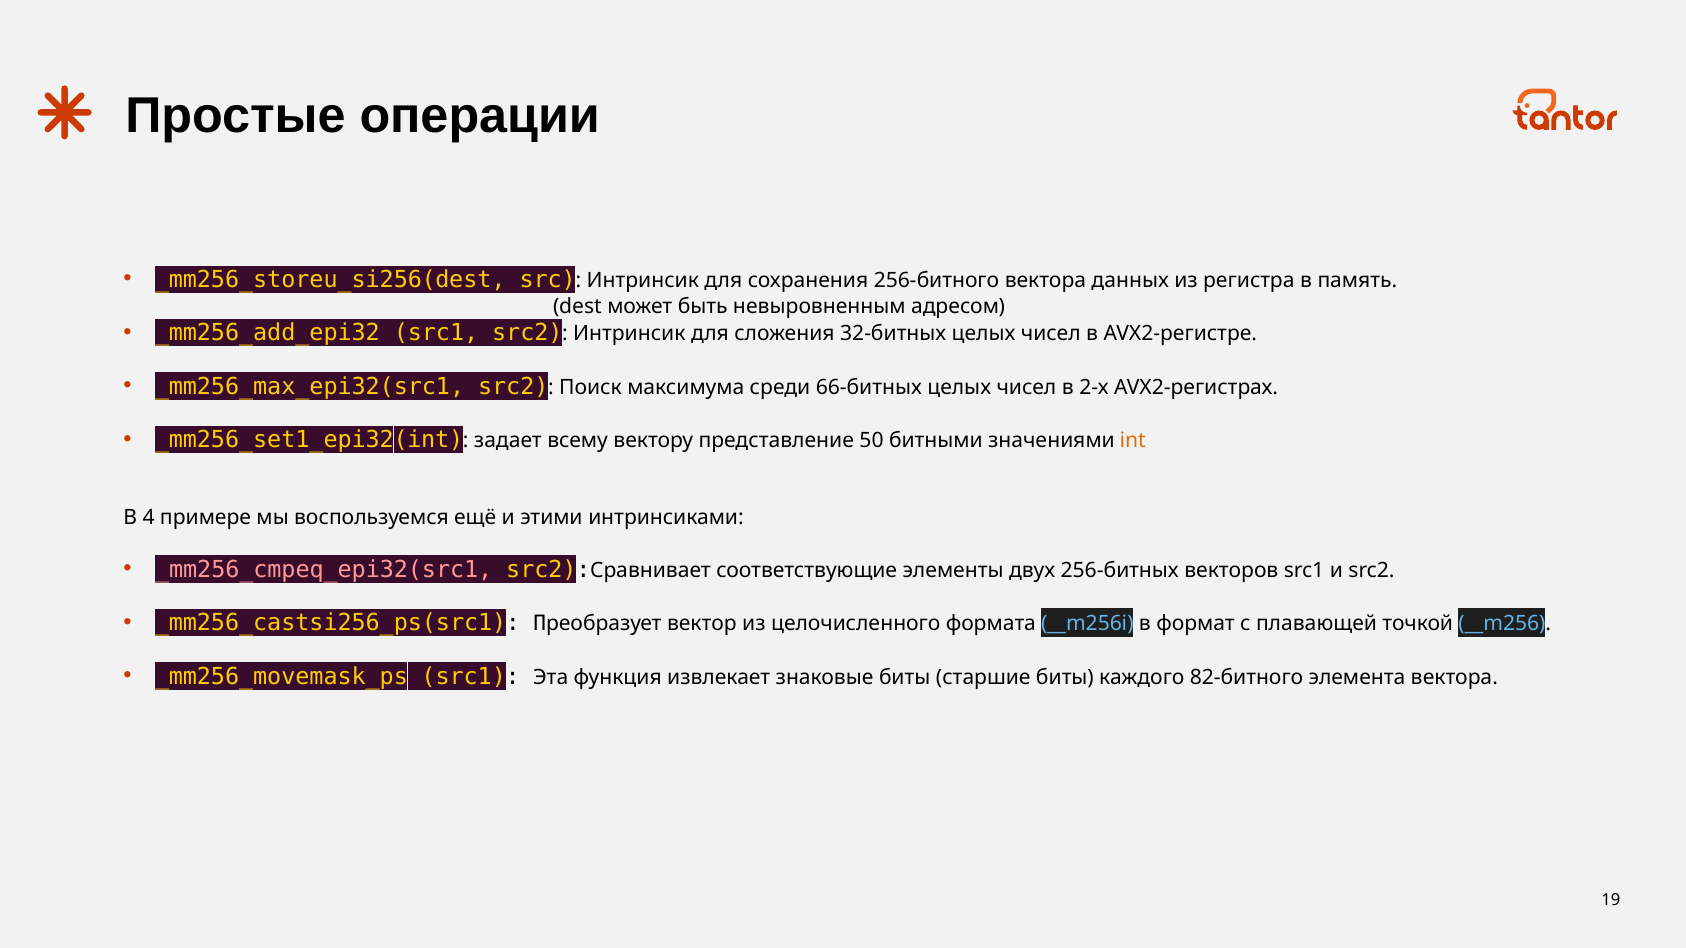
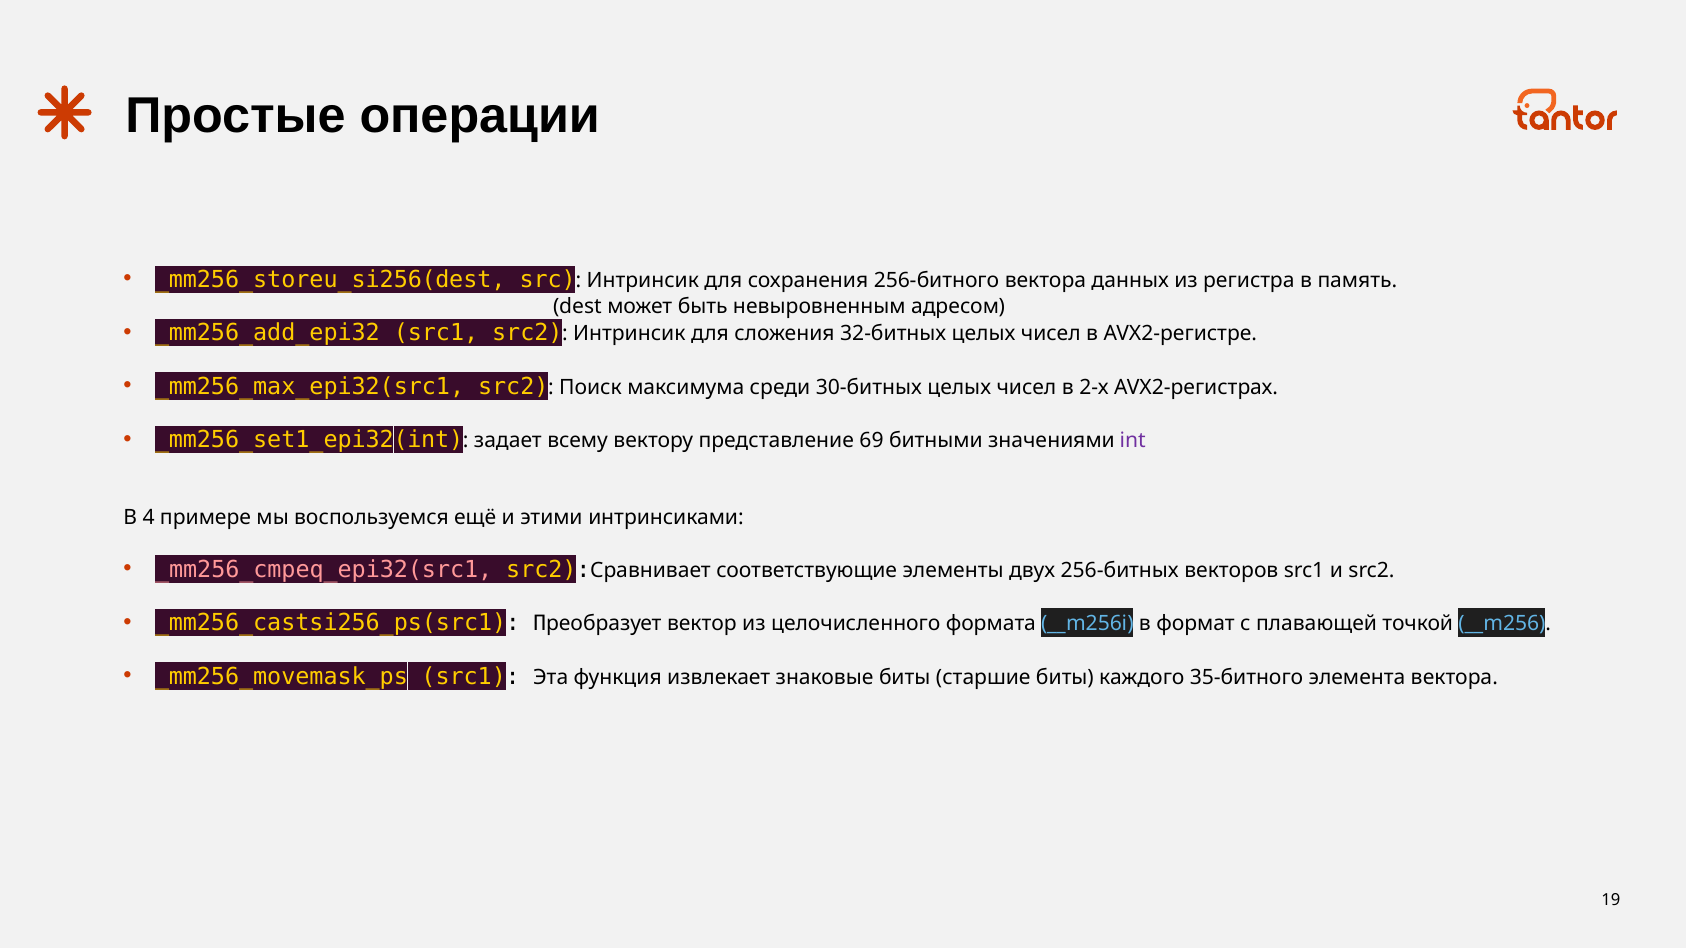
66-битных: 66-битных -> 30-битных
50: 50 -> 69
int colour: orange -> purple
82-битного: 82-битного -> 35-битного
